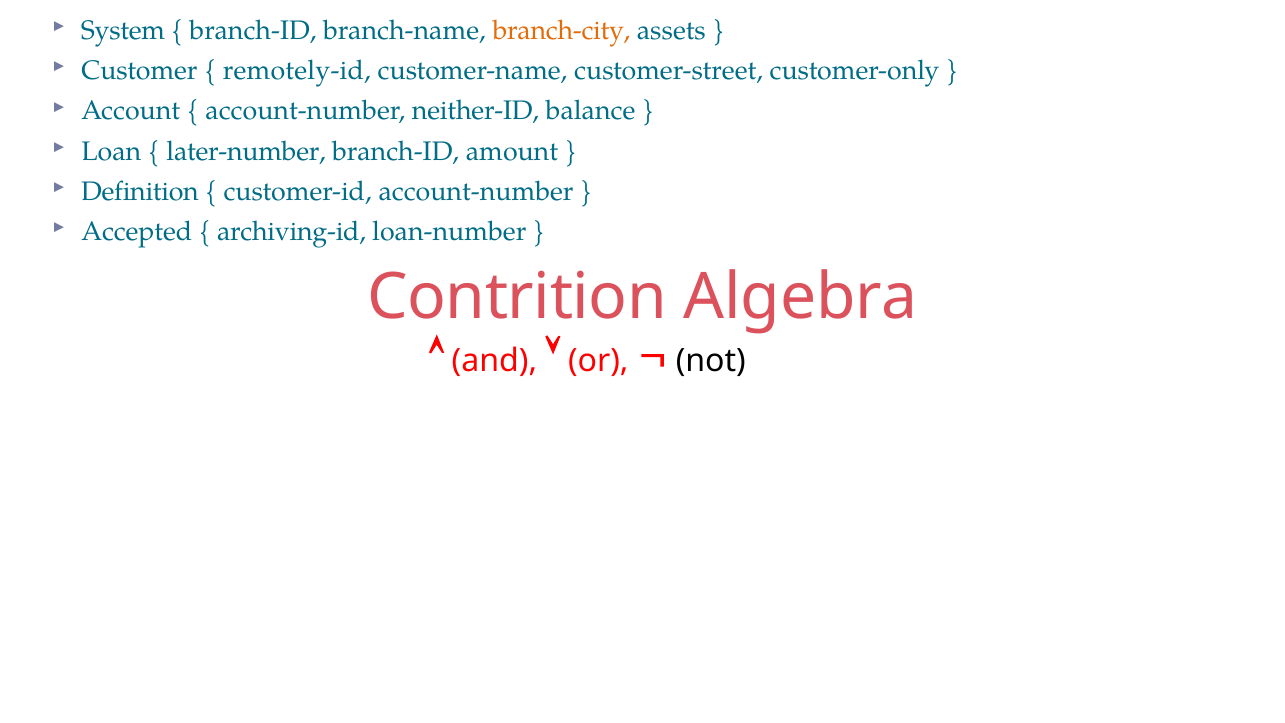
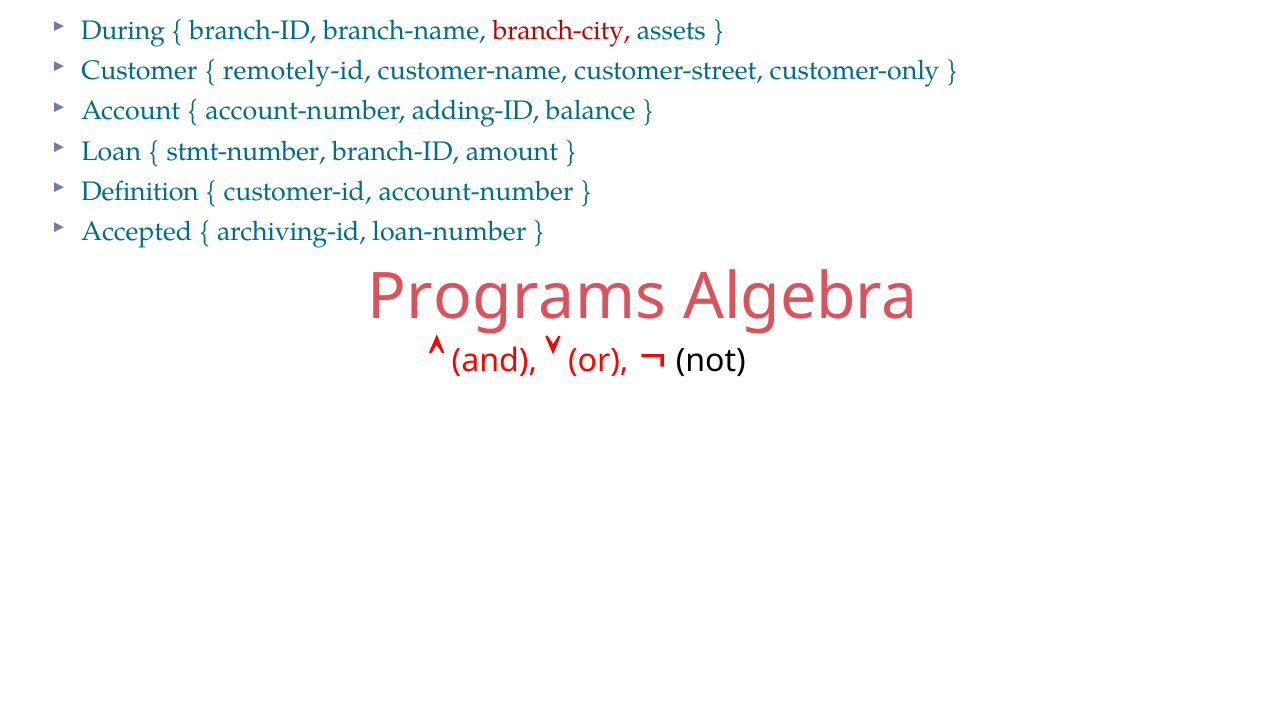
System: System -> During
branch-city colour: orange -> red
neither-ID: neither-ID -> adding-ID
later-number: later-number -> stmt-number
Contrition: Contrition -> Programs
